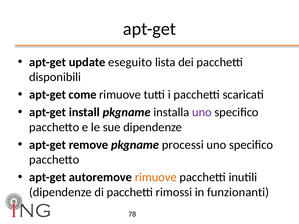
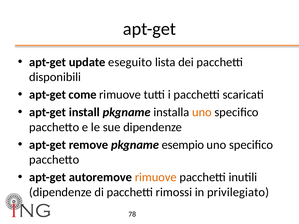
uno at (202, 112) colour: purple -> orange
processi: processi -> esempio
funzionanti: funzionanti -> privilegiato
